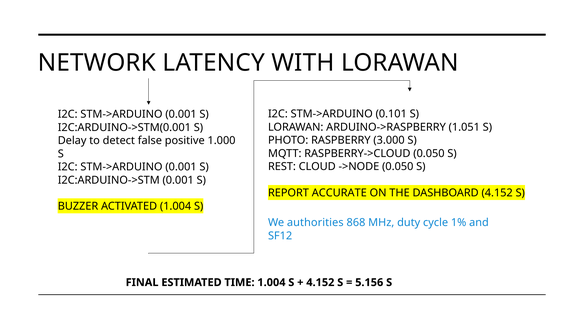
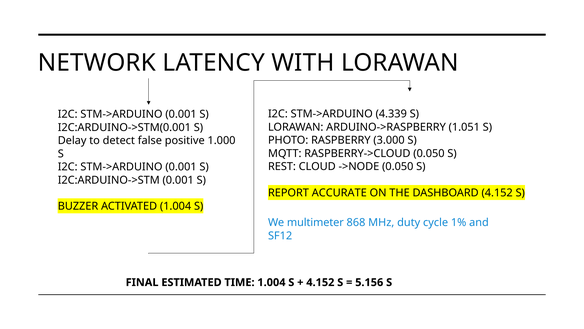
0.101: 0.101 -> 4.339
authorities: authorities -> multimeter
